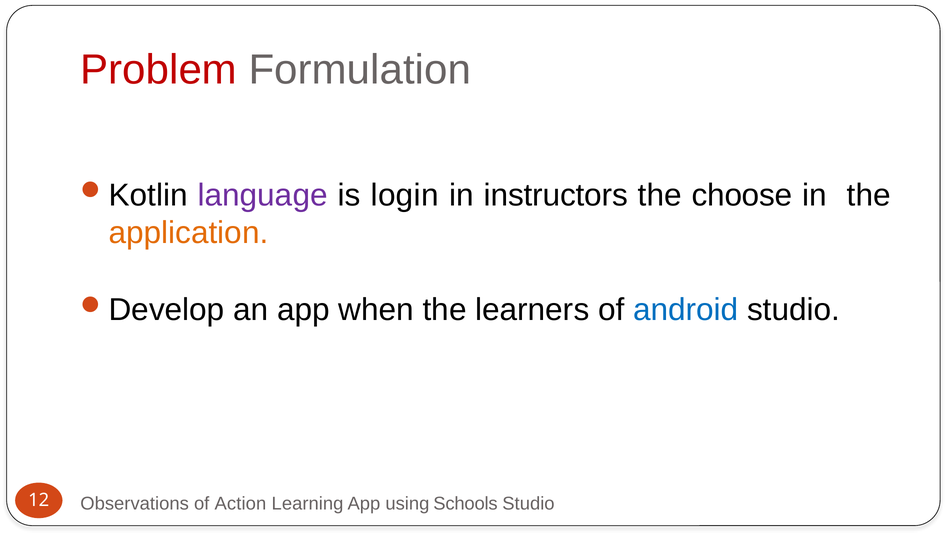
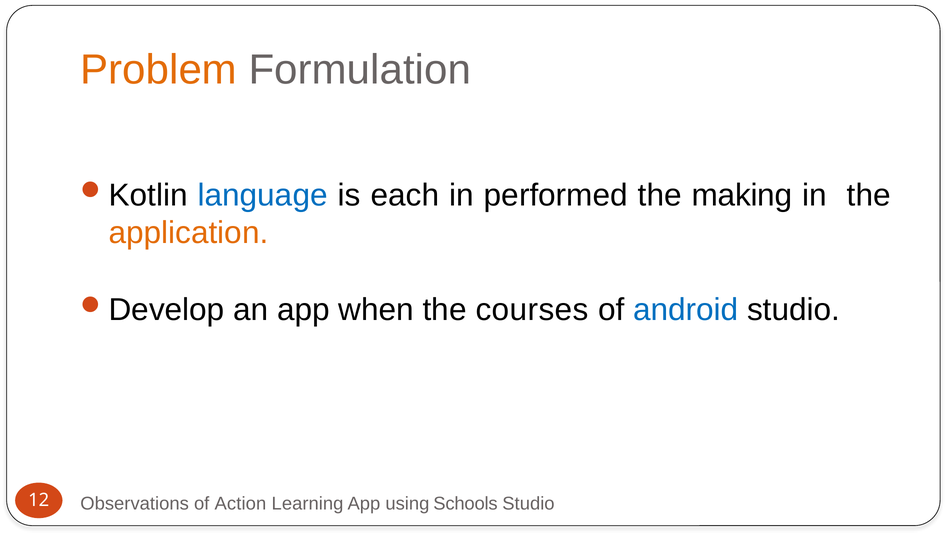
Problem colour: red -> orange
language colour: purple -> blue
login: login -> each
instructors: instructors -> performed
choose: choose -> making
learners: learners -> courses
